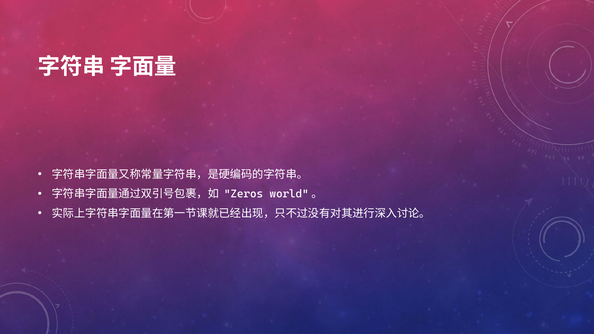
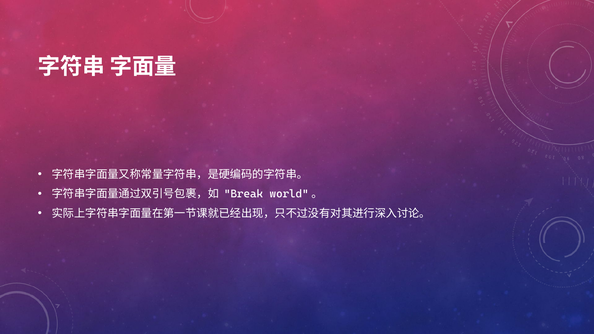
Zeros: Zeros -> Break
